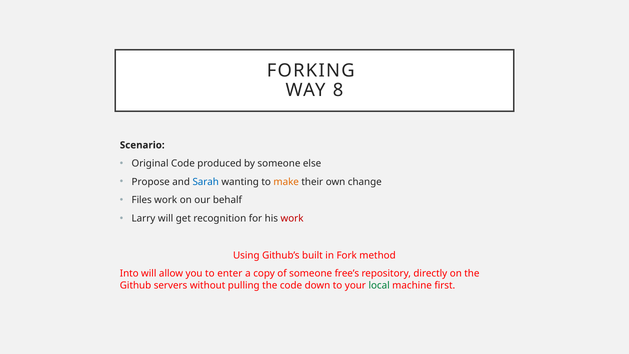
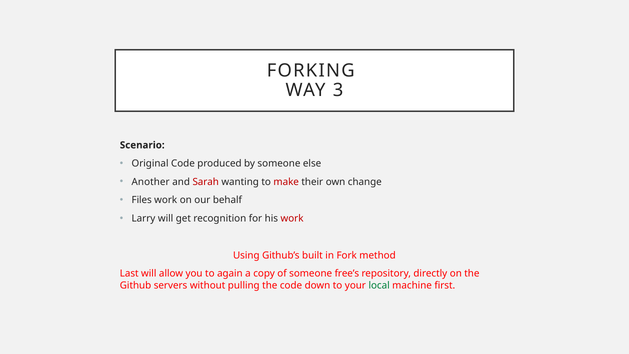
8: 8 -> 3
Propose: Propose -> Another
Sarah colour: blue -> red
make colour: orange -> red
Into: Into -> Last
enter: enter -> again
